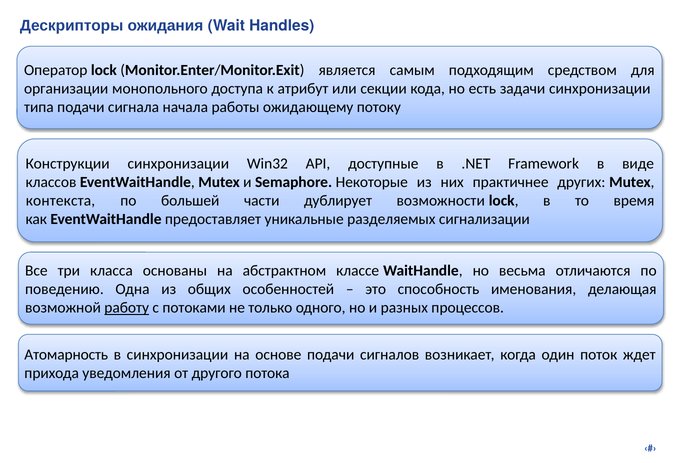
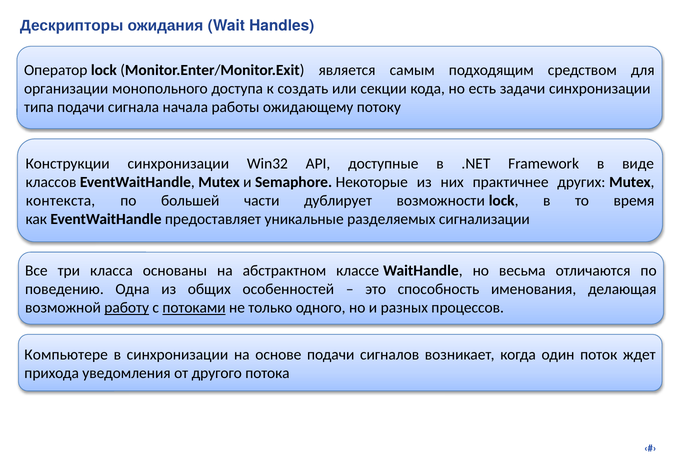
атрибут: атрибут -> создать
потоками underline: none -> present
Атомарность: Атомарность -> Компьютере
